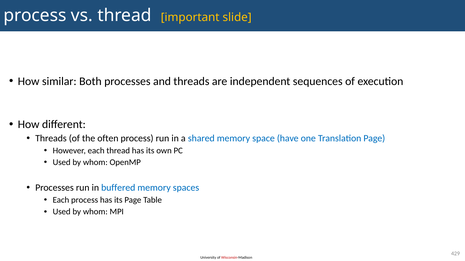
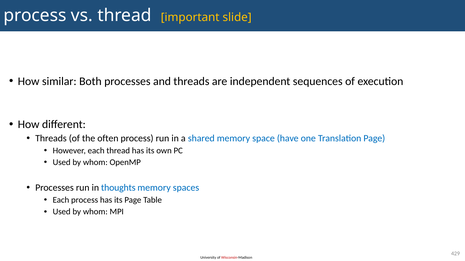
buffered: buffered -> thoughts
